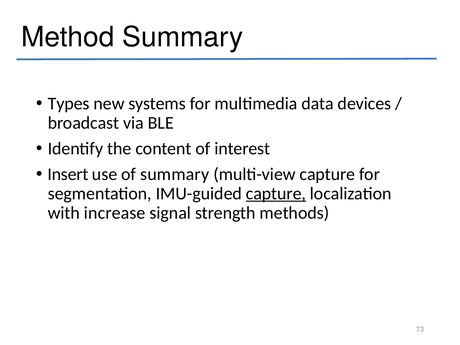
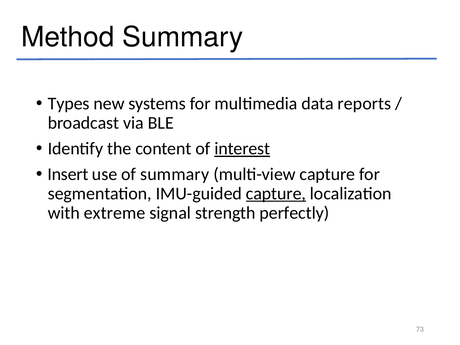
devices: devices -> reports
interest underline: none -> present
increase: increase -> extreme
methods: methods -> perfectly
